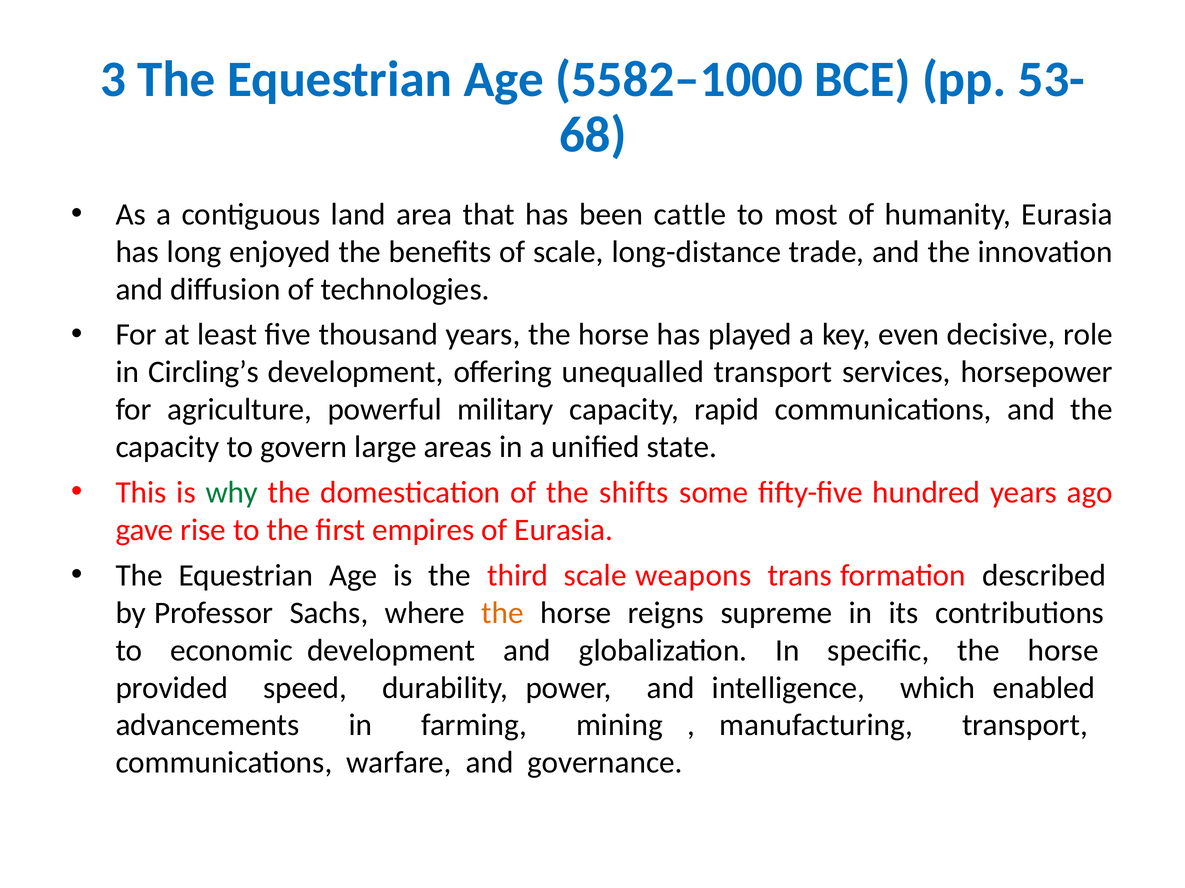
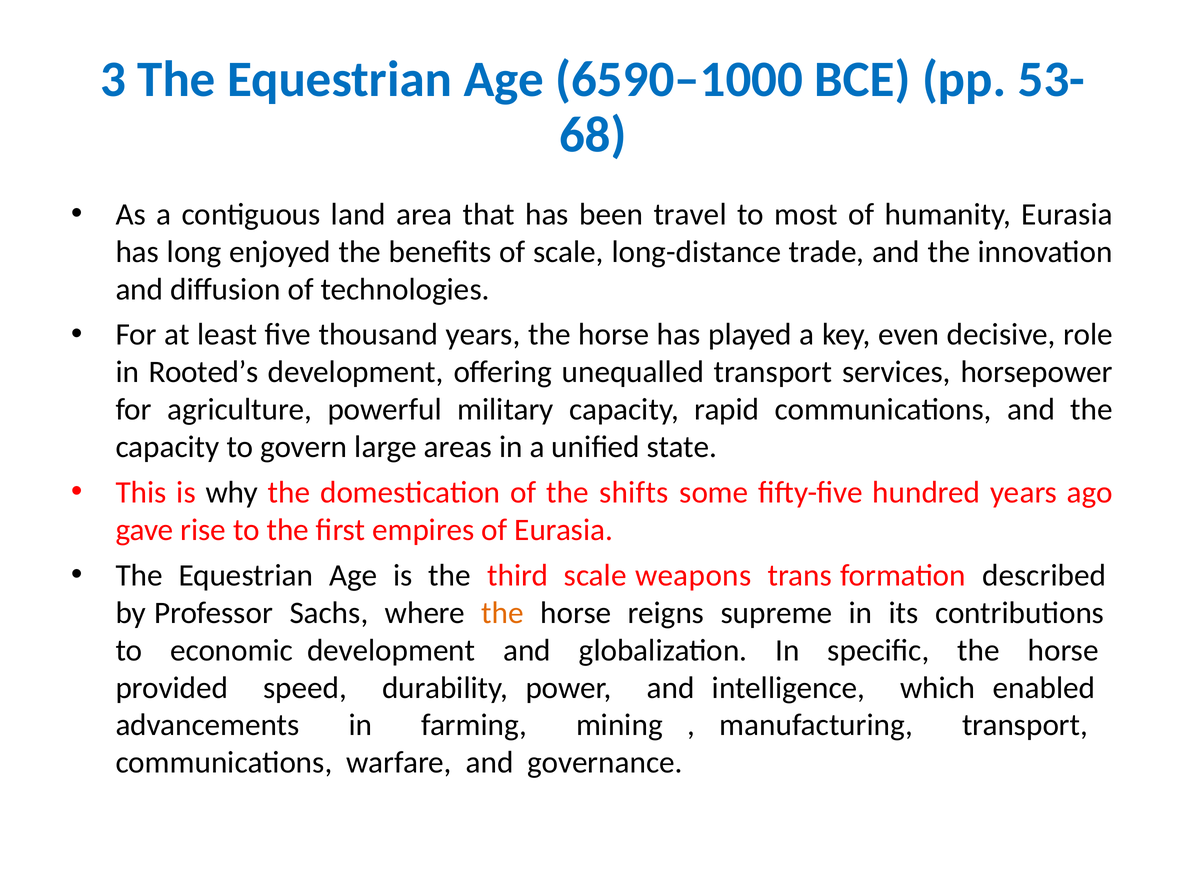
5582–1000: 5582–1000 -> 6590–1000
cattle: cattle -> travel
Circling’s: Circling’s -> Rooted’s
why colour: green -> black
